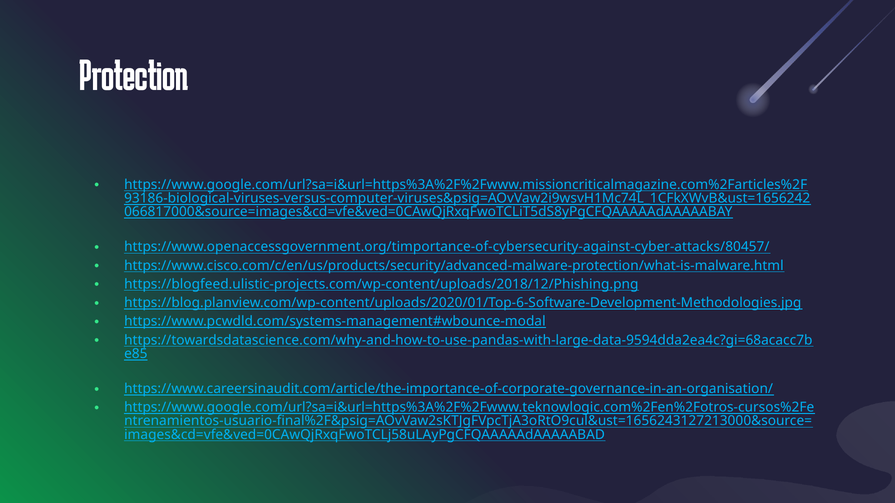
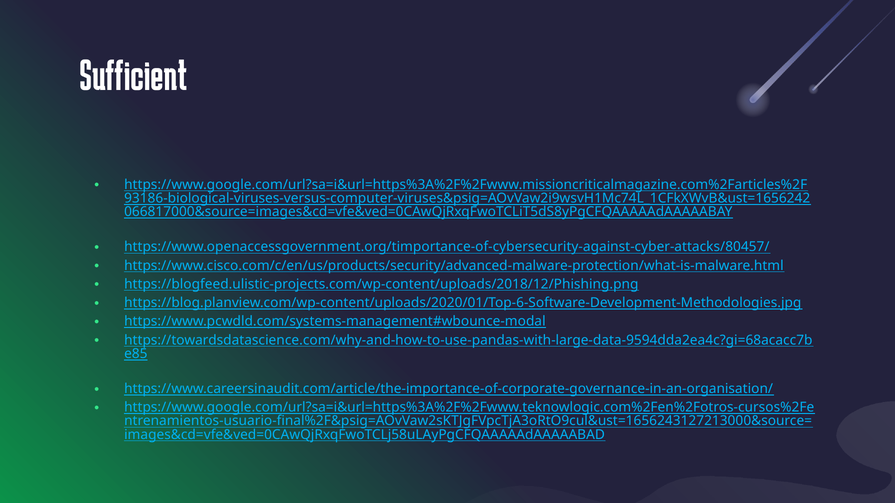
Protection: Protection -> Sufficient
